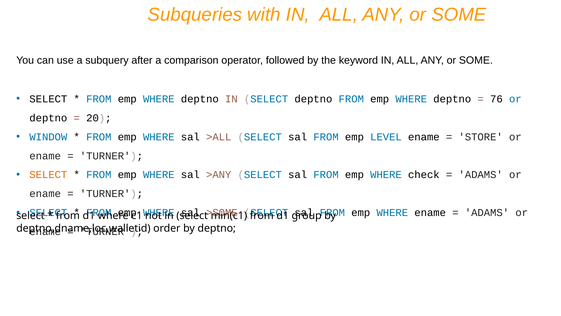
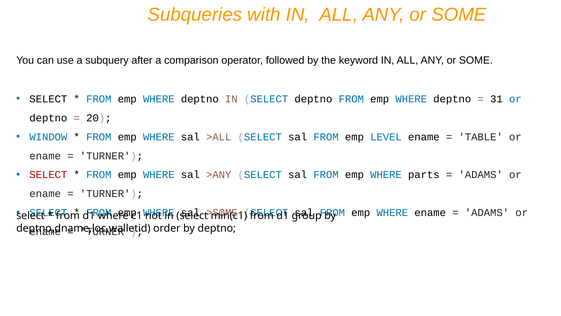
76: 76 -> 31
STORE: STORE -> TABLE
SELECT at (48, 175) colour: orange -> red
check: check -> parts
